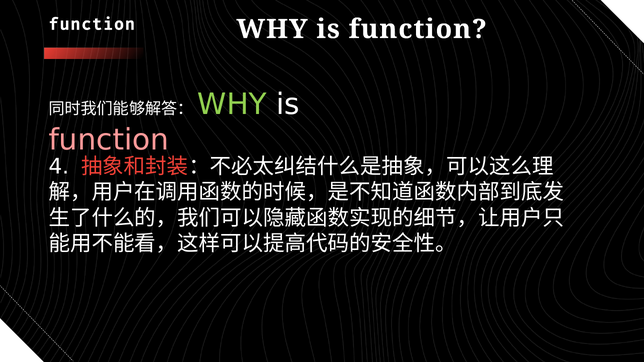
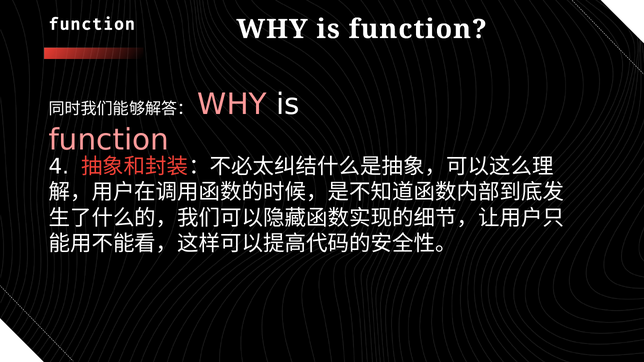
WHY at (232, 105) colour: light green -> pink
